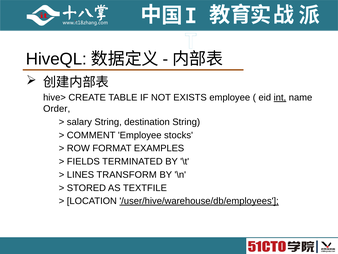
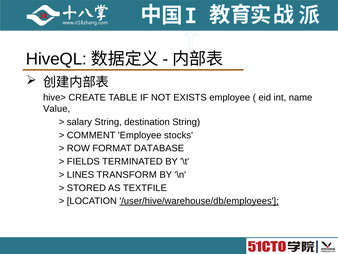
int underline: present -> none
Order: Order -> Value
EXAMPLES: EXAMPLES -> DATABASE
